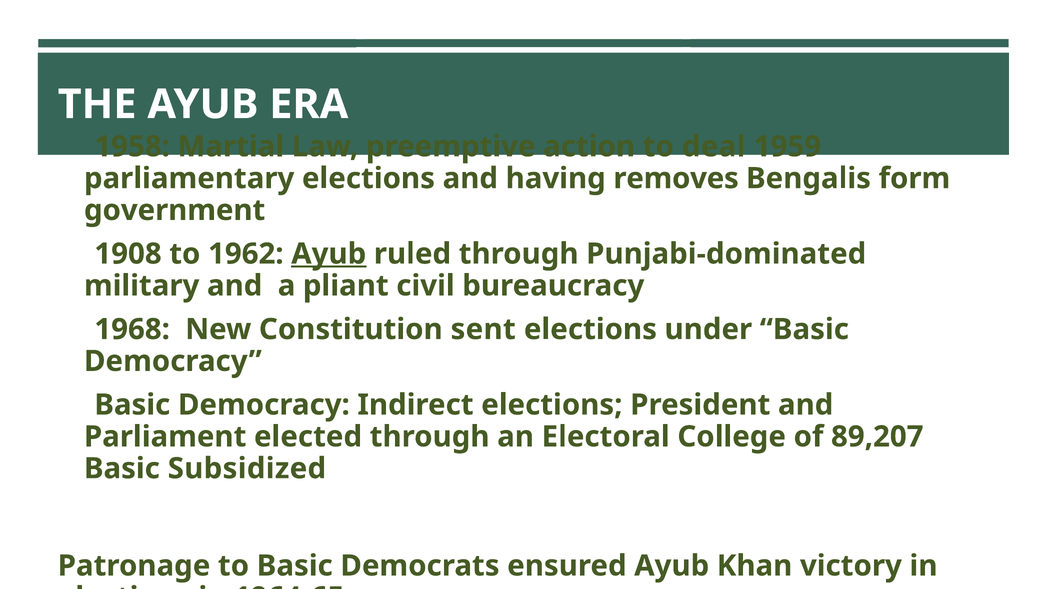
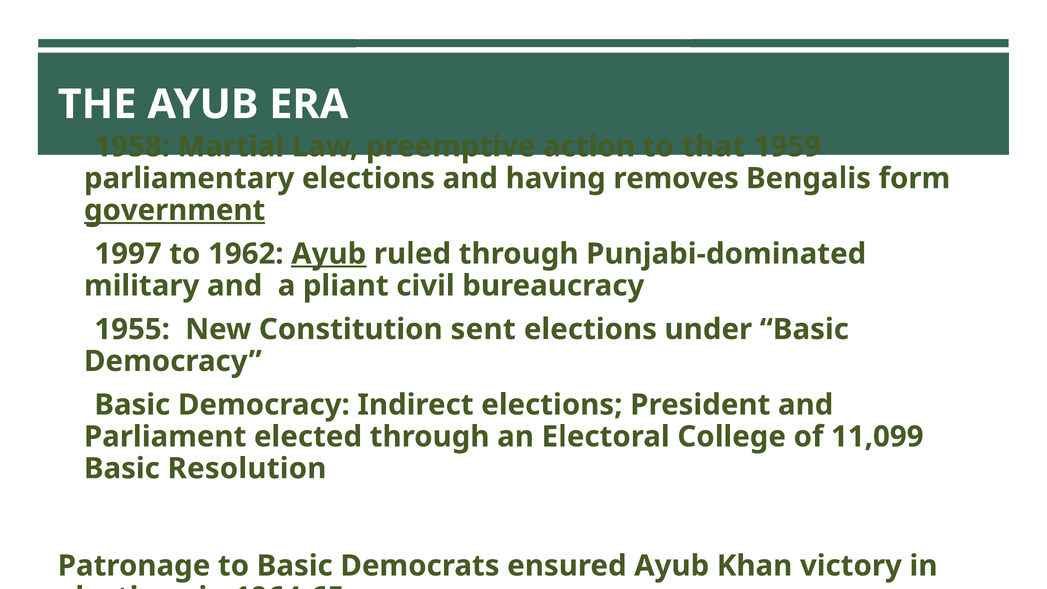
deal: deal -> that
government underline: none -> present
1908: 1908 -> 1997
1968: 1968 -> 1955
89,207: 89,207 -> 11,099
Subsidized: Subsidized -> Resolution
